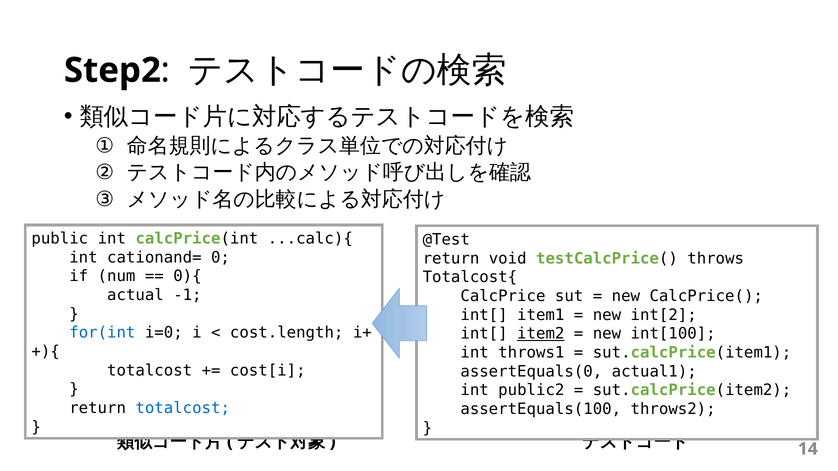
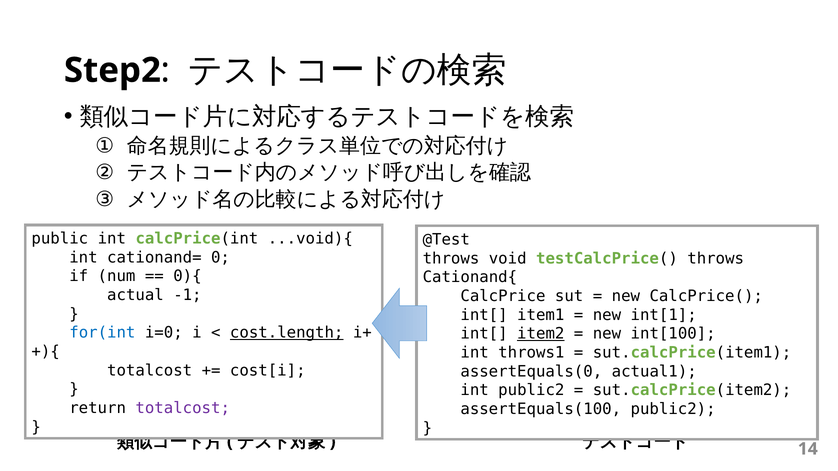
...calc){: ...calc){ -> ...void){
return at (451, 259): return -> throws
Totalcost{: Totalcost{ -> Cationand{
int[2: int[2 -> int[1
cost.length underline: none -> present
totalcost at (183, 408) colour: blue -> purple
assertEquals(100 throws2: throws2 -> public2
